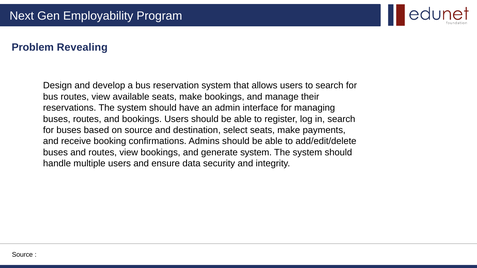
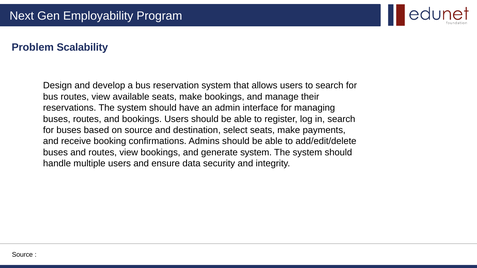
Revealing: Revealing -> Scalability
